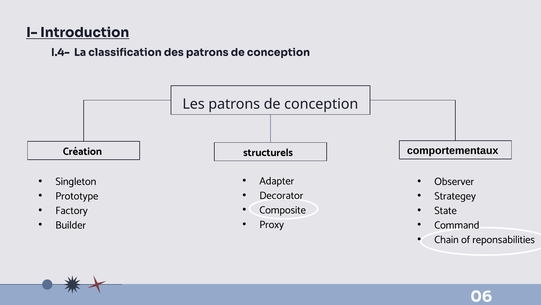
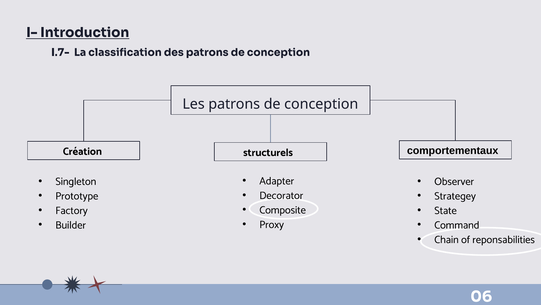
I.4-: I.4- -> I.7-
